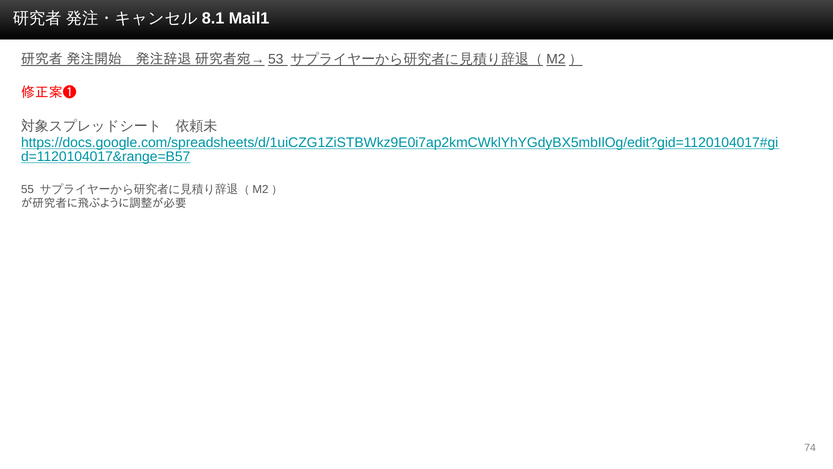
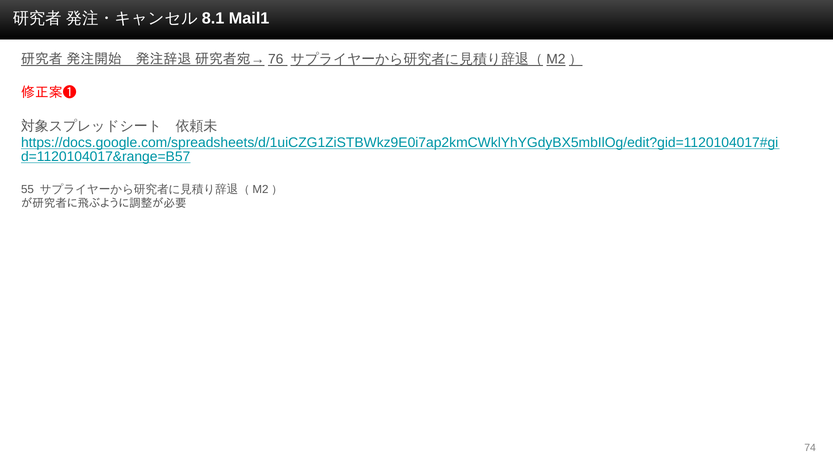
53: 53 -> 76
